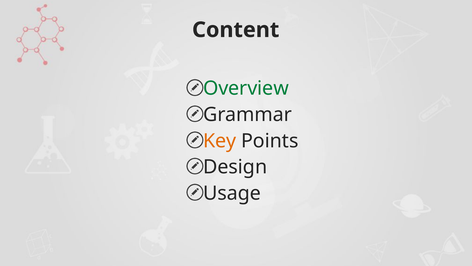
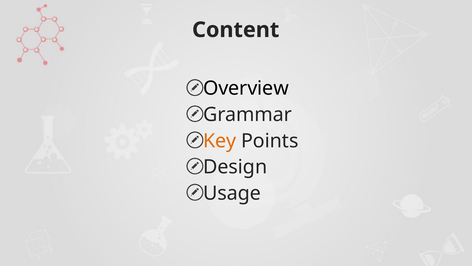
Overview colour: green -> black
